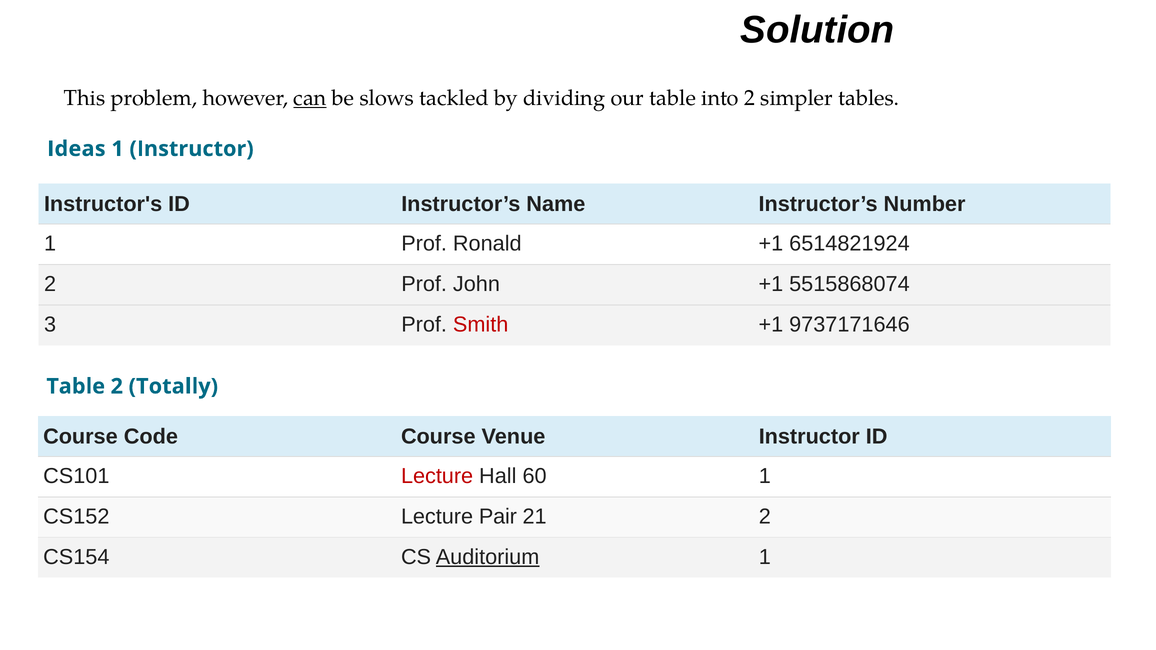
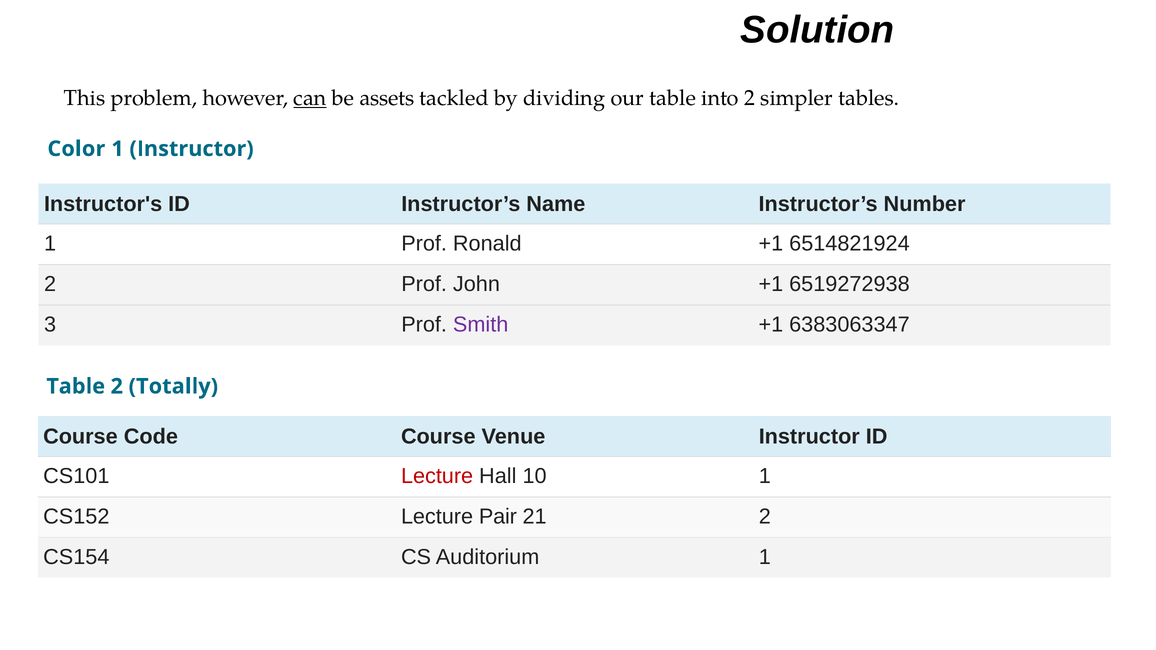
slows: slows -> assets
Ideas: Ideas -> Color
5515868074: 5515868074 -> 6519272938
Smith colour: red -> purple
9737171646: 9737171646 -> 6383063347
60: 60 -> 10
Auditorium underline: present -> none
